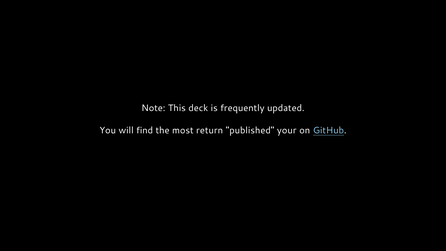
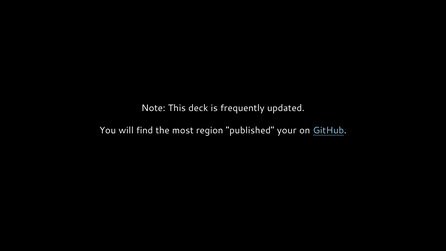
return: return -> region
